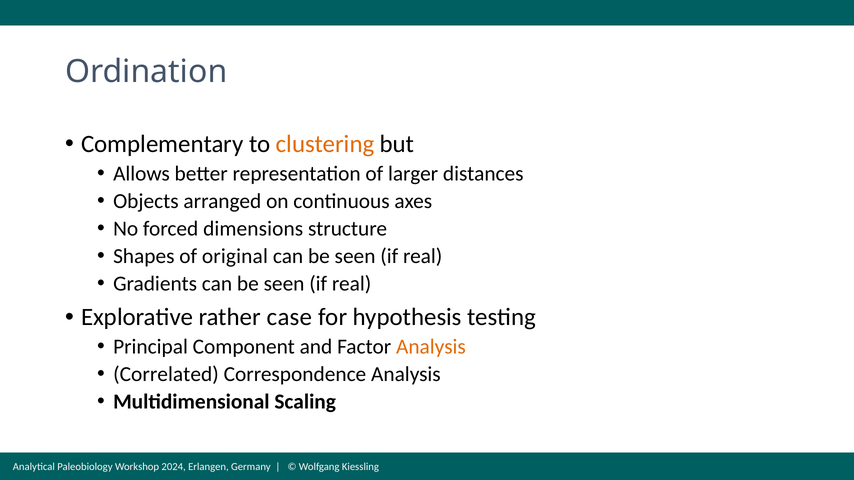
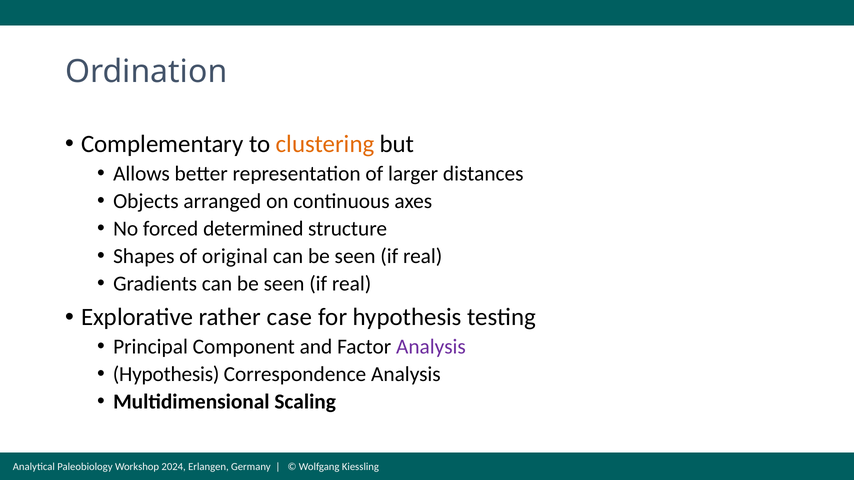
dimensions: dimensions -> determined
Analysis at (431, 347) colour: orange -> purple
Correlated at (166, 374): Correlated -> Hypothesis
